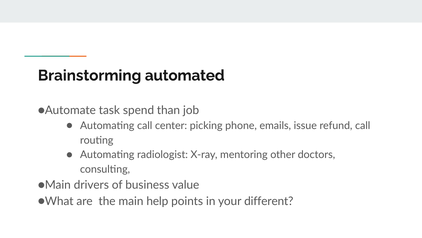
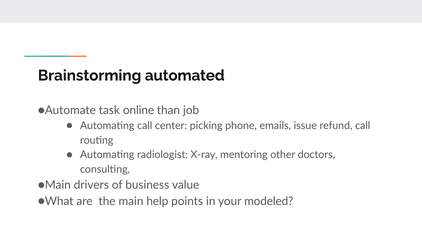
spend: spend -> online
different: different -> modeled
